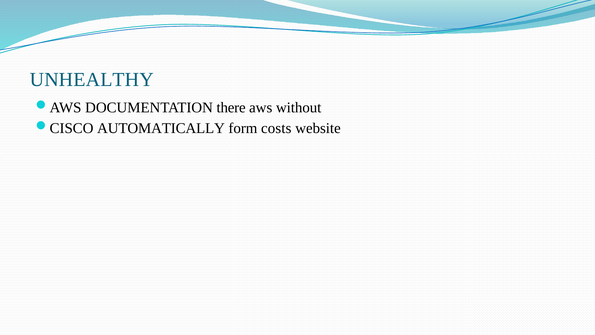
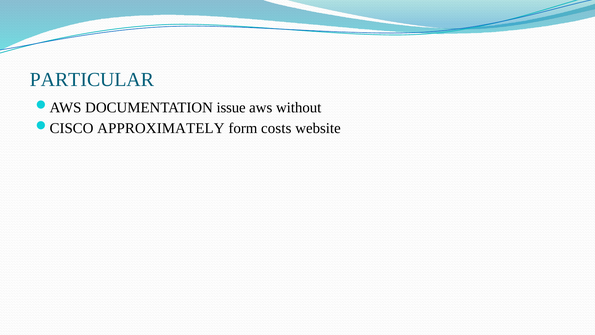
UNHEALTHY: UNHEALTHY -> PARTICULAR
there: there -> issue
AUTOMATICALLY: AUTOMATICALLY -> APPROXIMATELY
